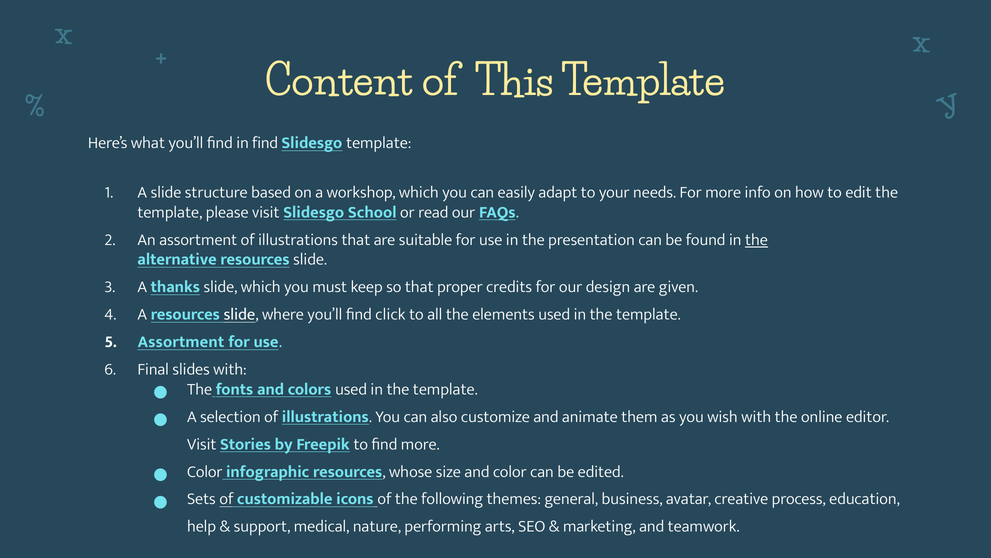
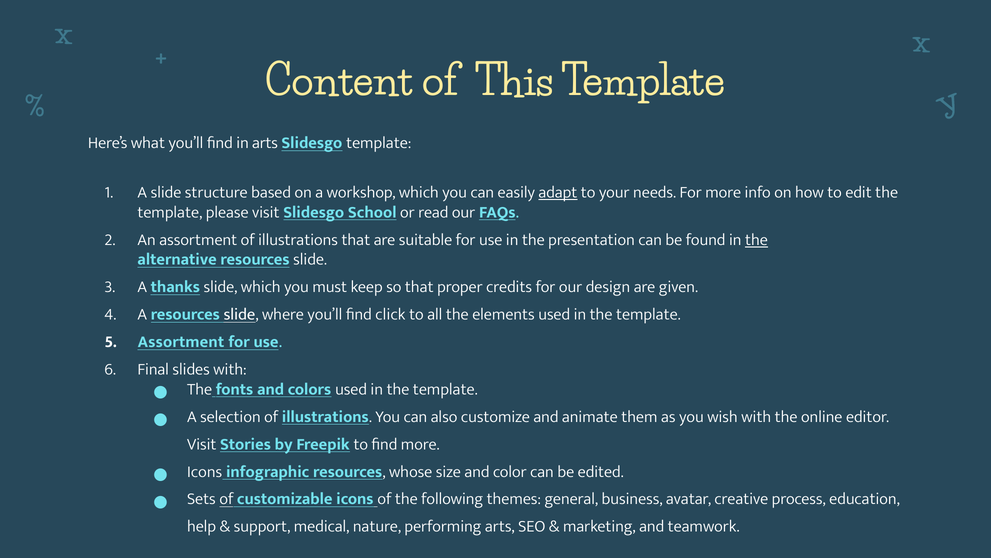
in find: find -> arts
adapt underline: none -> present
Color at (205, 471): Color -> Icons
